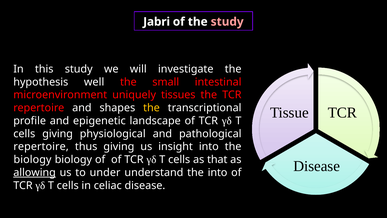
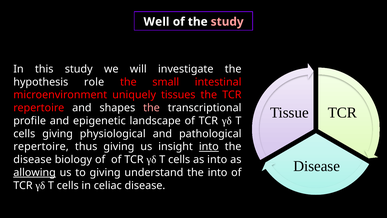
Jabri: Jabri -> Well
well: well -> role
the at (151, 108) colour: yellow -> pink
into at (209, 146) underline: none -> present
biology at (33, 159): biology -> disease
as that: that -> into
to under: under -> giving
